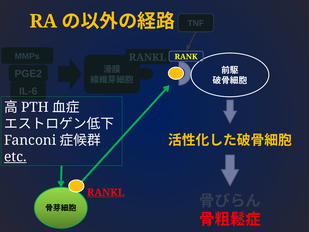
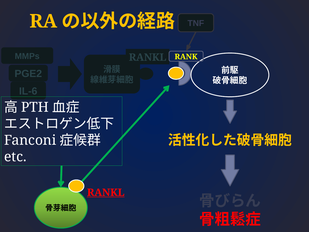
etc underline: present -> none
